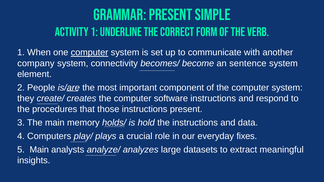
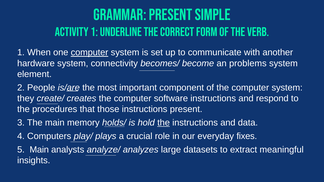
company: company -> hardware
sentence: sentence -> problems
the at (164, 123) underline: none -> present
